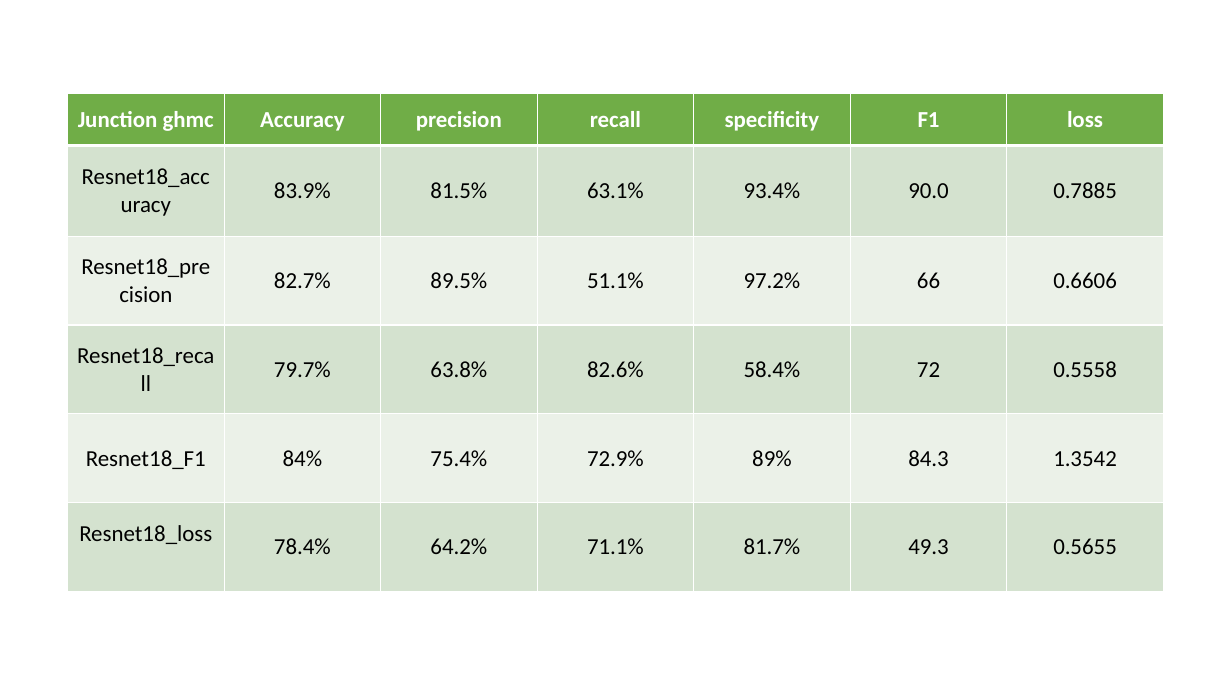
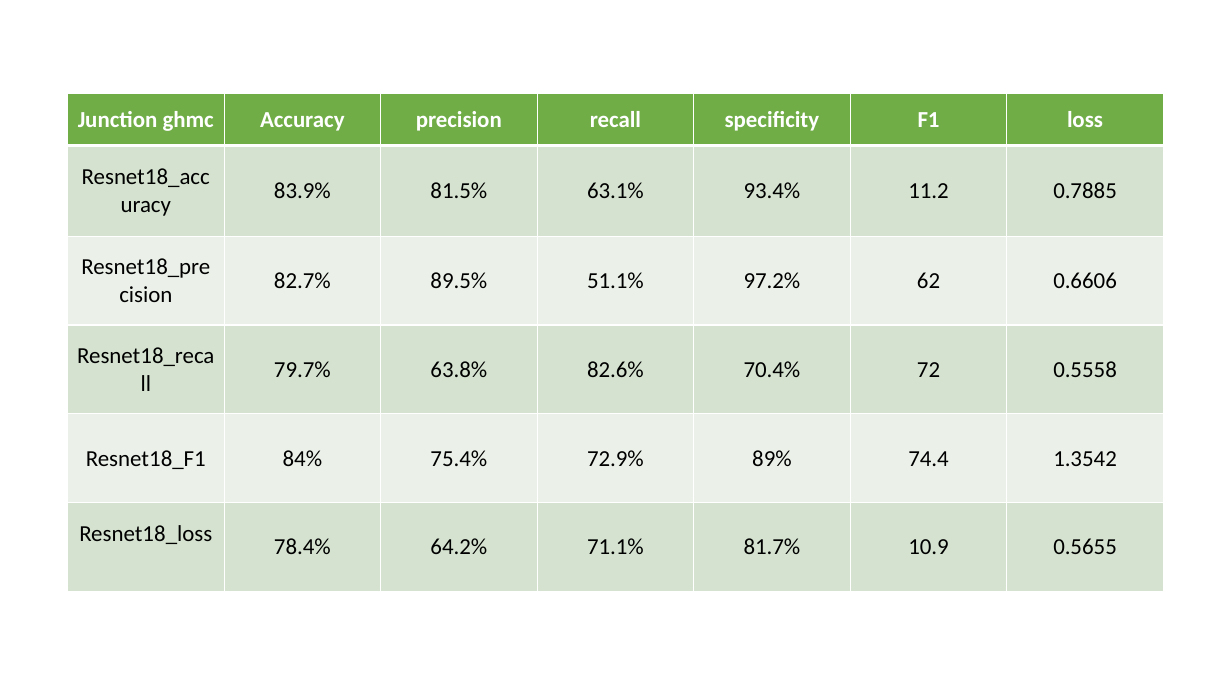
90.0: 90.0 -> 11.2
66: 66 -> 62
58.4%: 58.4% -> 70.4%
84.3: 84.3 -> 74.4
49.3: 49.3 -> 10.9
